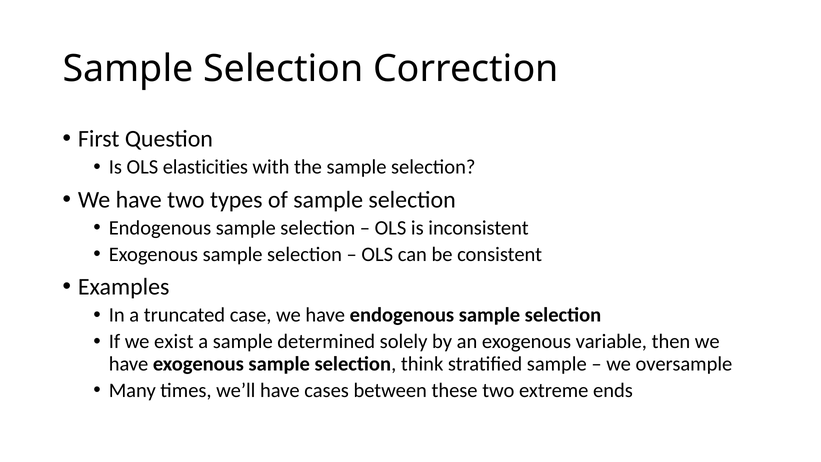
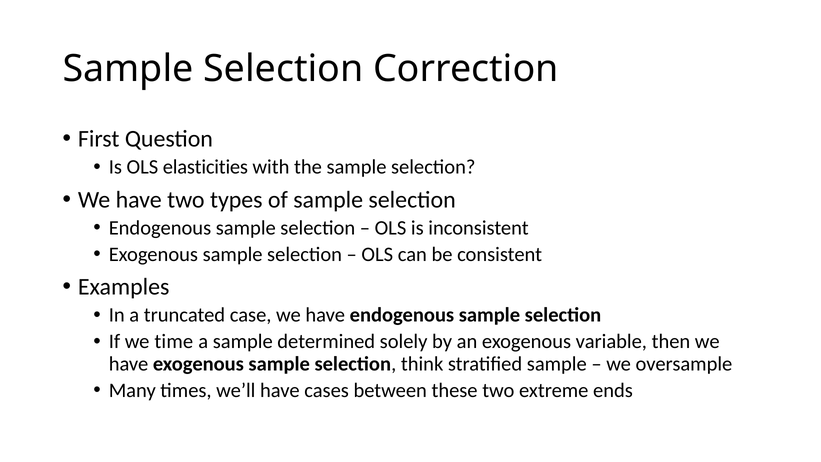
exist: exist -> time
